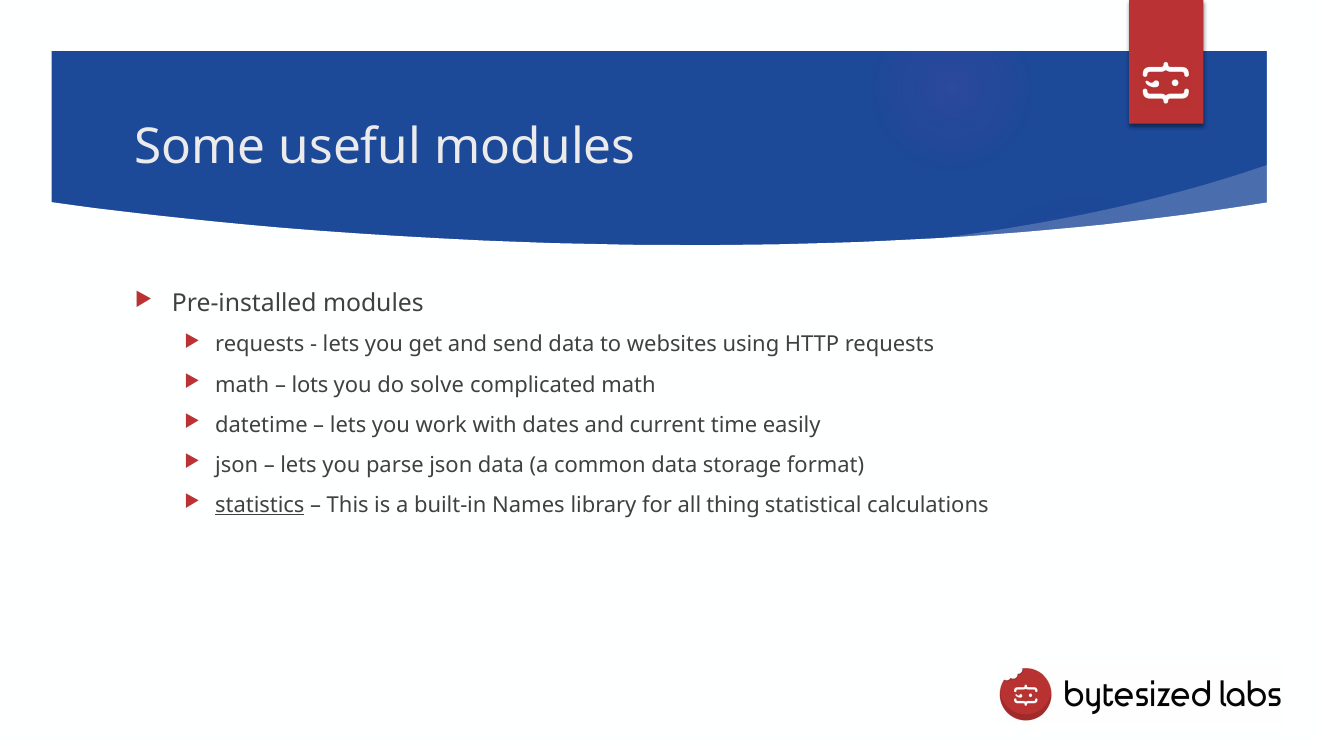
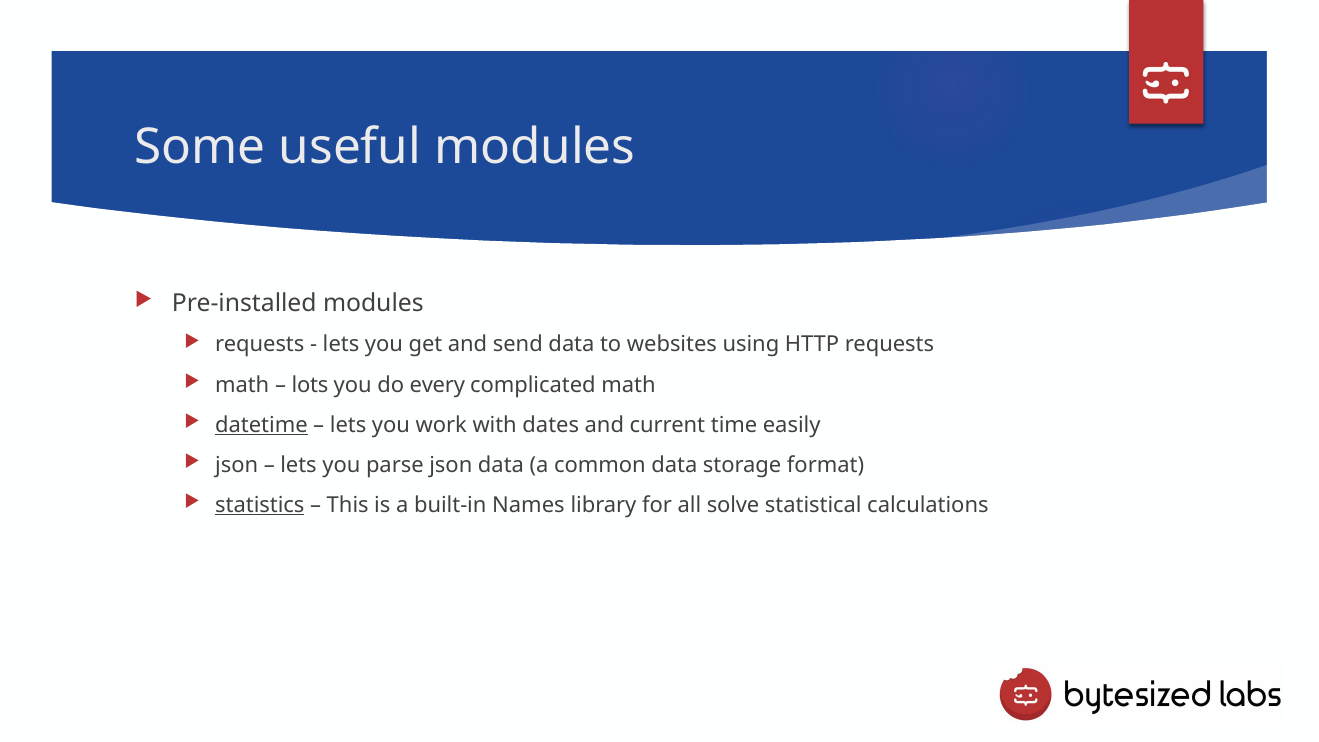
solve: solve -> every
datetime underline: none -> present
thing: thing -> solve
